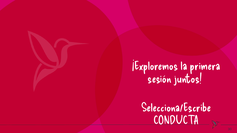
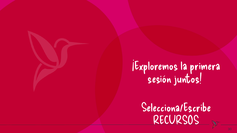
CONDUCTA: CONDUCTA -> RECURSOS
